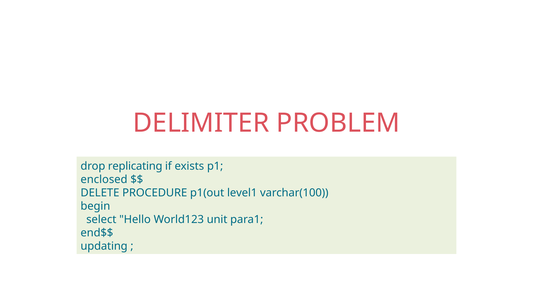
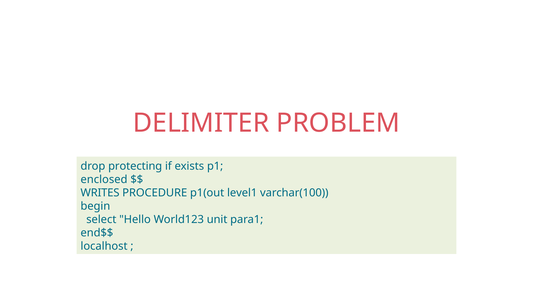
replicating: replicating -> protecting
DELETE: DELETE -> WRITES
updating: updating -> localhost
